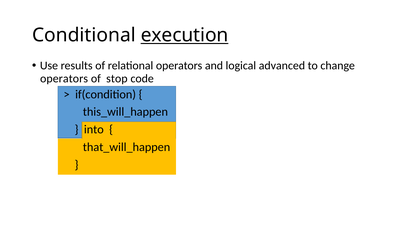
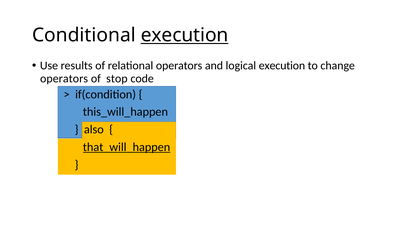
logical advanced: advanced -> execution
into: into -> also
that_will_happen underline: none -> present
